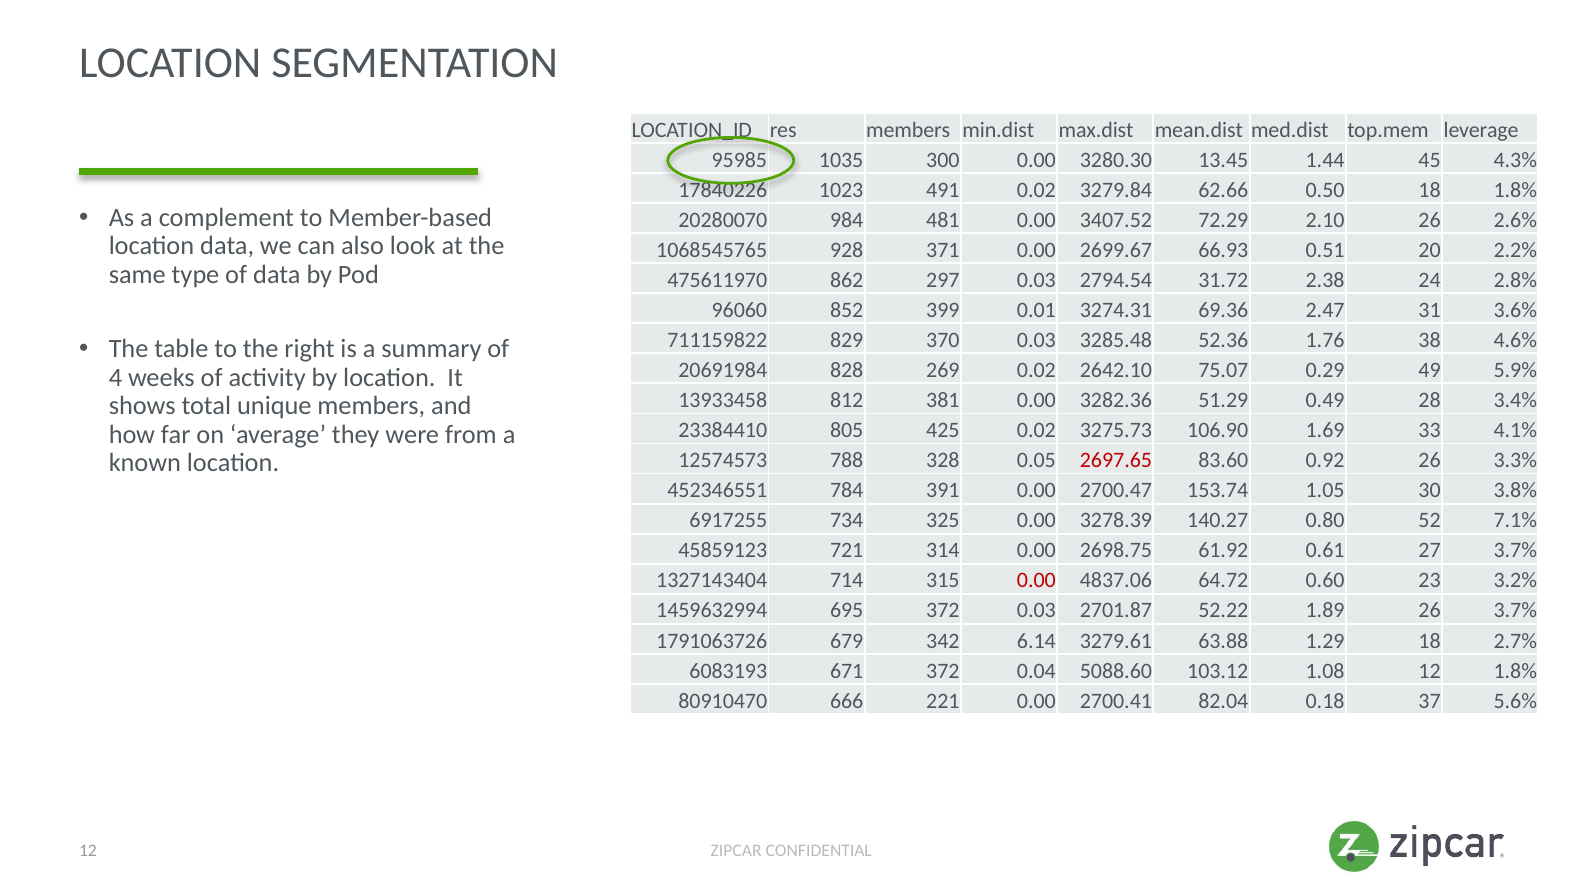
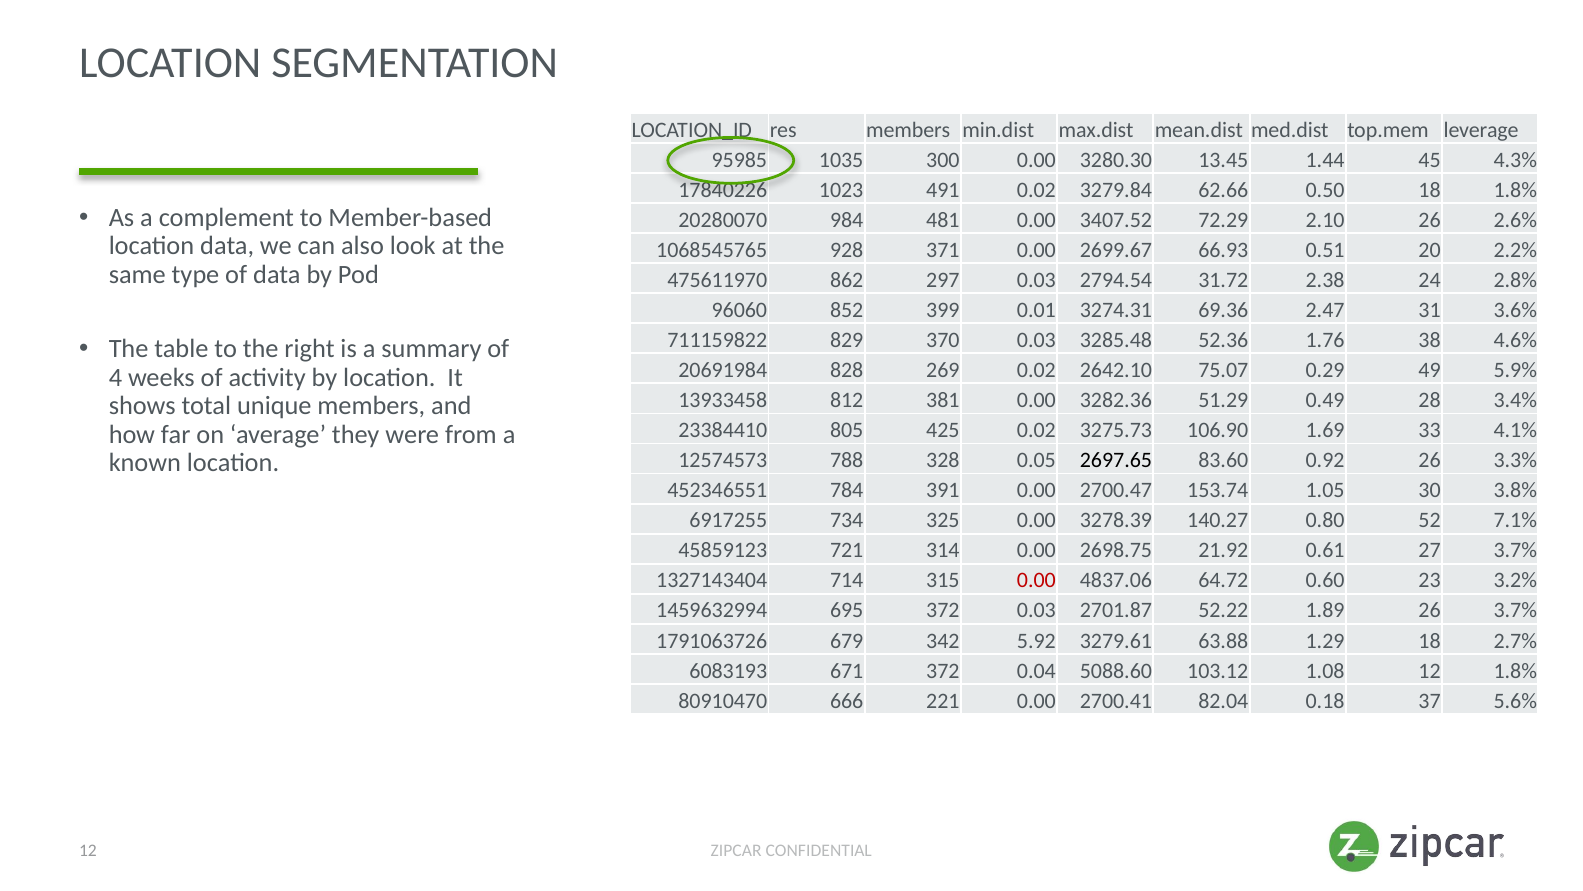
2697.65 colour: red -> black
61.92: 61.92 -> 21.92
6.14: 6.14 -> 5.92
